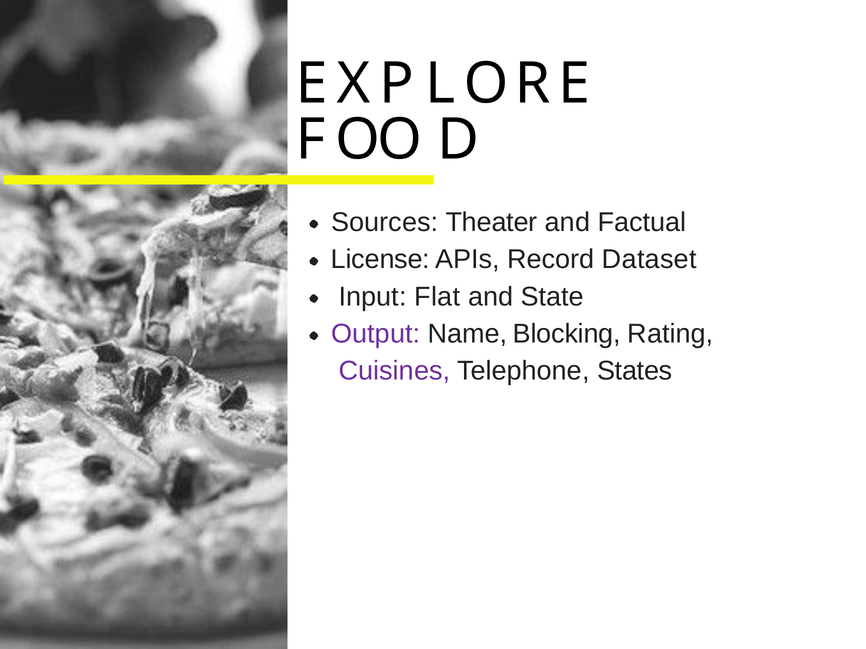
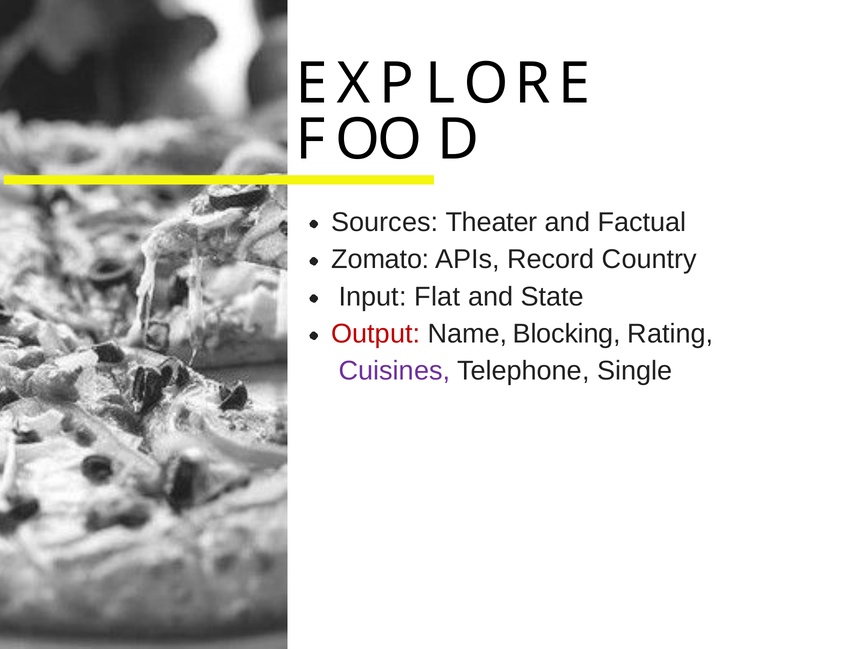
License: License -> Zomato
Dataset: Dataset -> Country
Output colour: purple -> red
States: States -> Single
